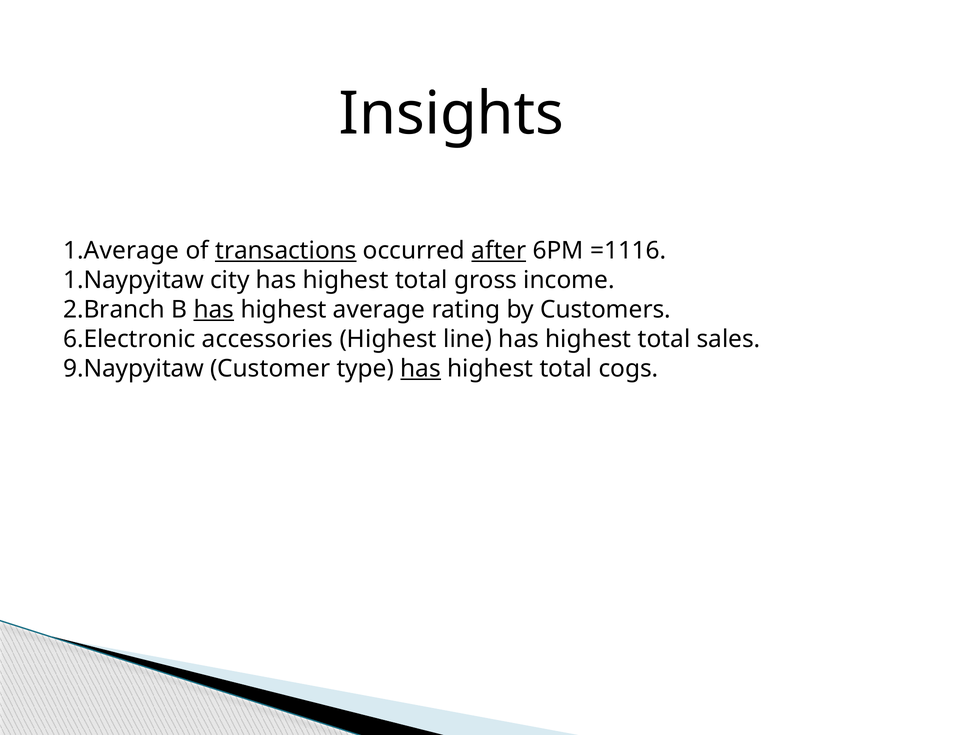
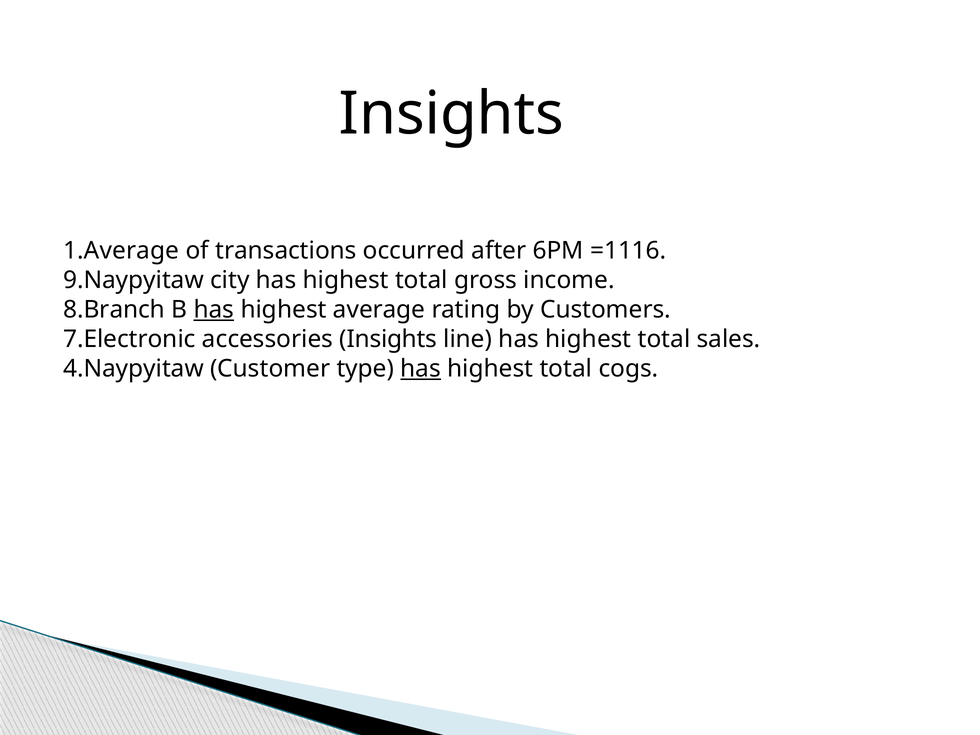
transactions underline: present -> none
after underline: present -> none
1.Naypyitaw: 1.Naypyitaw -> 9.Naypyitaw
2.Branch: 2.Branch -> 8.Branch
6.Electronic: 6.Electronic -> 7.Electronic
accessories Highest: Highest -> Insights
9.Naypyitaw: 9.Naypyitaw -> 4.Naypyitaw
